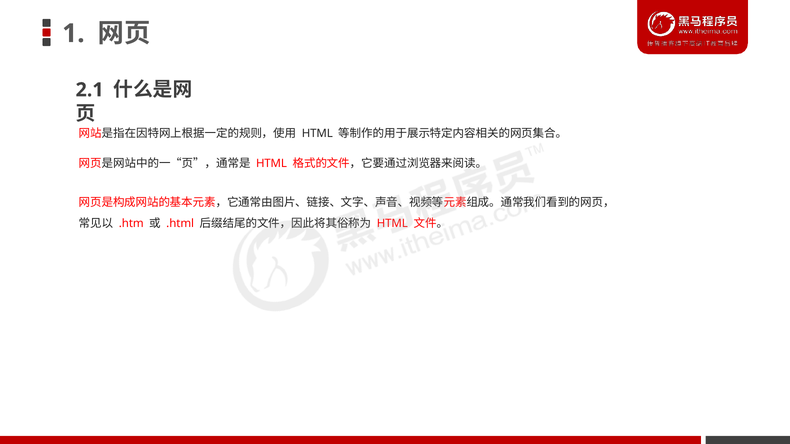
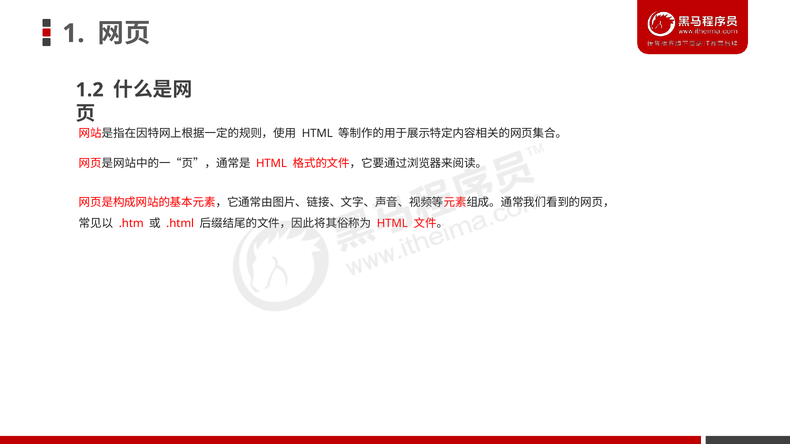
2.1: 2.1 -> 1.2
